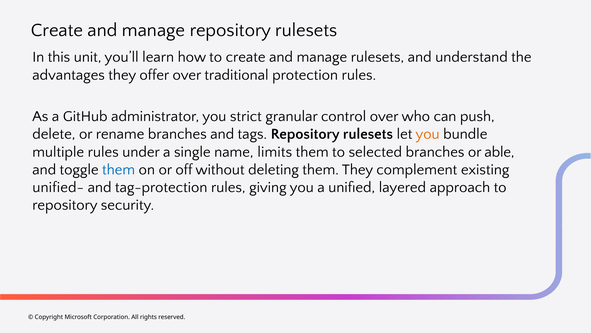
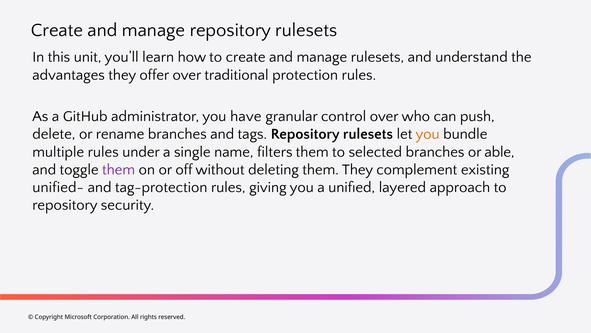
strict: strict -> have
limits: limits -> filters
them at (119, 169) colour: blue -> purple
